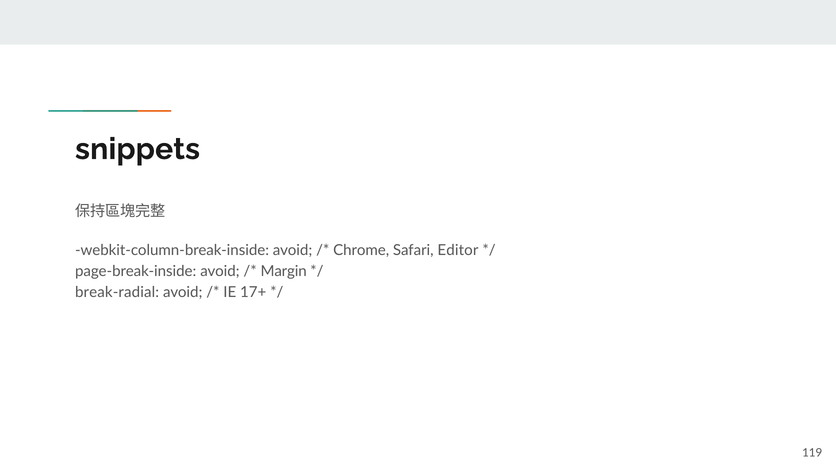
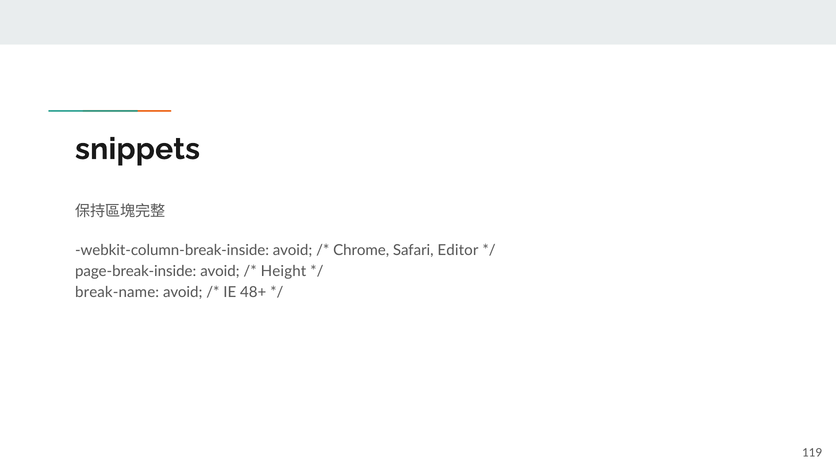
Margin: Margin -> Height
break-radial: break-radial -> break-name
17+: 17+ -> 48+
